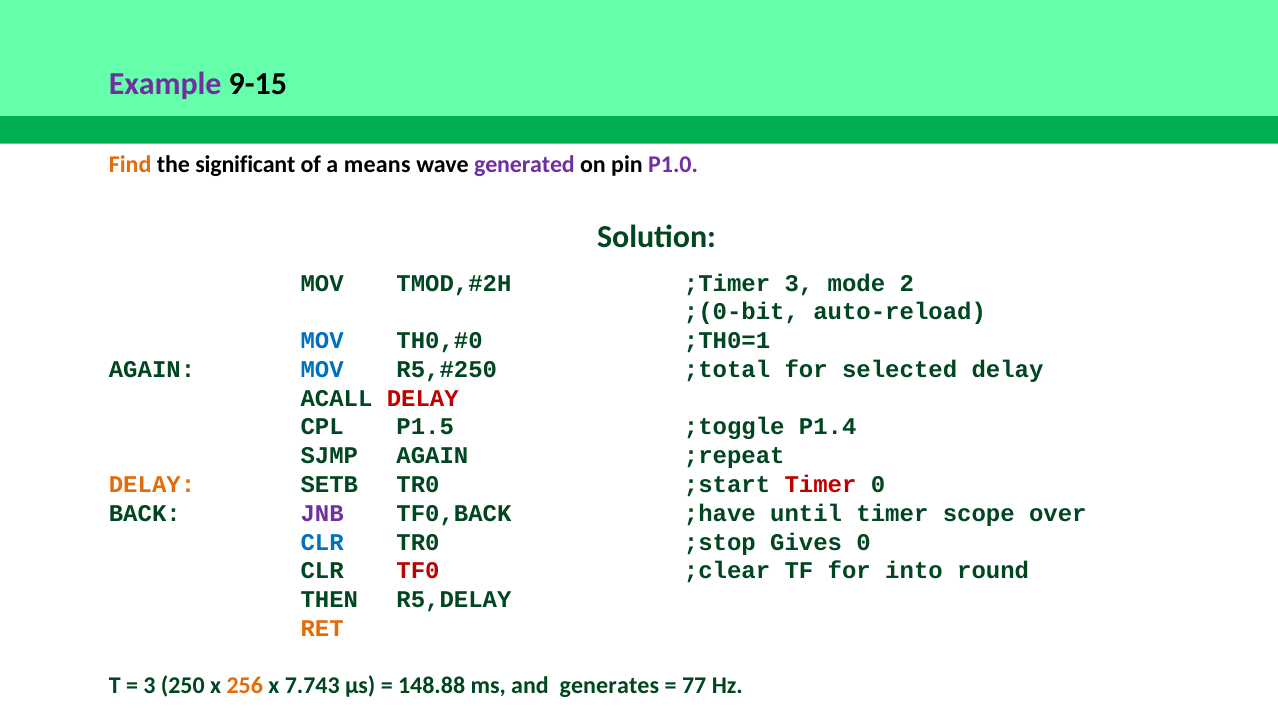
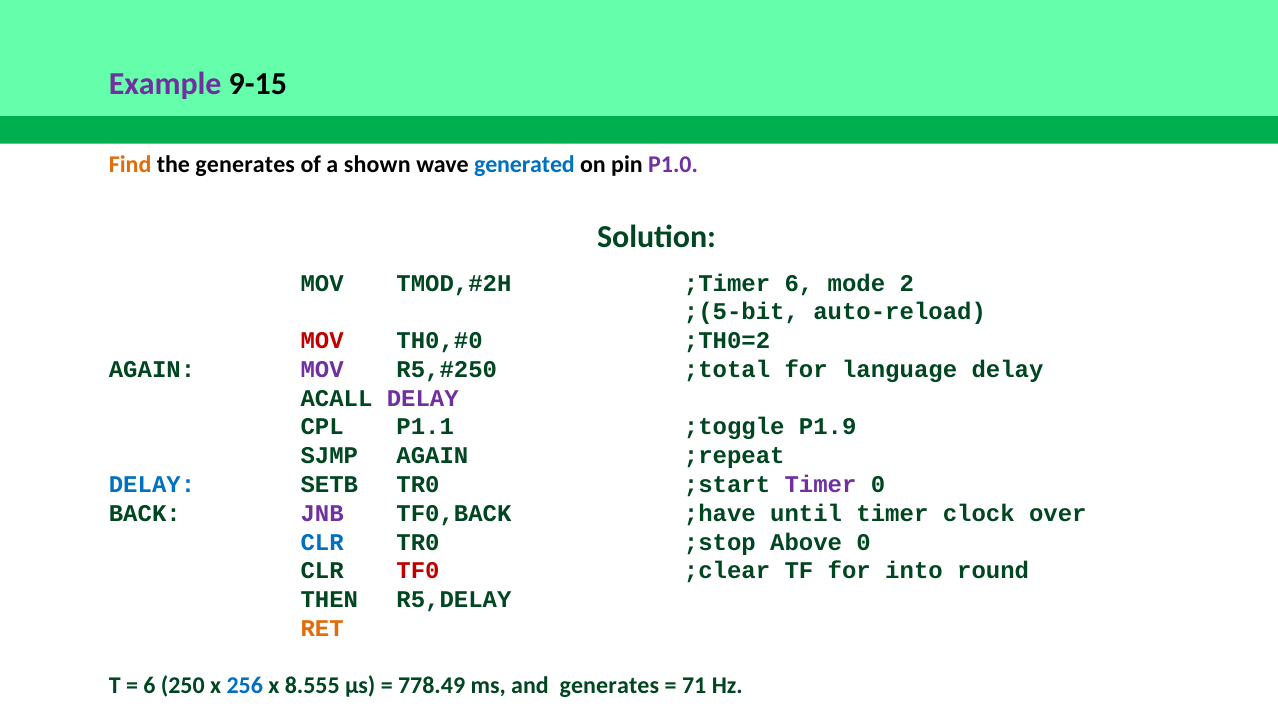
the significant: significant -> generates
means: means -> shown
generated colour: purple -> blue
;Timer 3: 3 -> 6
;(0-bit: ;(0-bit -> ;(5-bit
MOV at (322, 341) colour: blue -> red
;TH0=1: ;TH0=1 -> ;TH0=2
MOV at (322, 369) colour: blue -> purple
selected: selected -> language
DELAY at (423, 398) colour: red -> purple
P1.5: P1.5 -> P1.1
P1.4: P1.4 -> P1.9
DELAY at (152, 485) colour: orange -> blue
Timer at (821, 485) colour: red -> purple
scope: scope -> clock
Gives: Gives -> Above
3 at (149, 686): 3 -> 6
256 colour: orange -> blue
7.743: 7.743 -> 8.555
148.88: 148.88 -> 778.49
77: 77 -> 71
